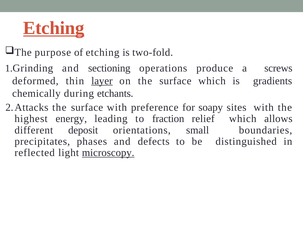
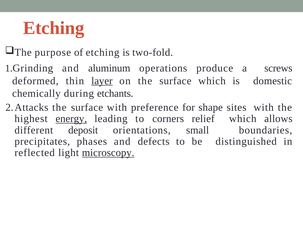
Etching at (54, 28) underline: present -> none
sectioning: sectioning -> aluminum
gradients: gradients -> domestic
soapy: soapy -> shape
energy underline: none -> present
fraction: fraction -> corners
